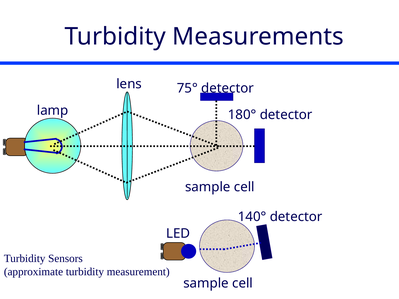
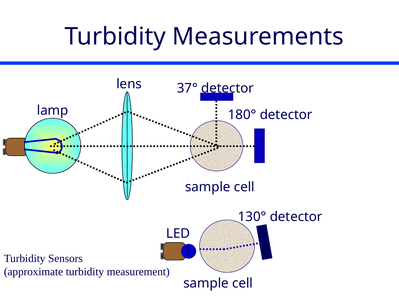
75°: 75° -> 37°
140°: 140° -> 130°
